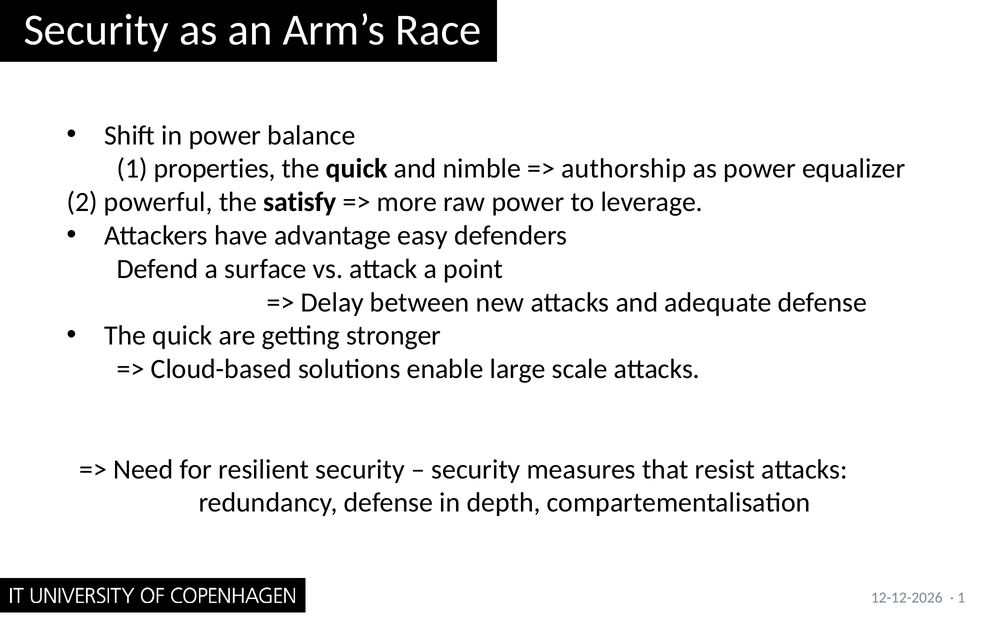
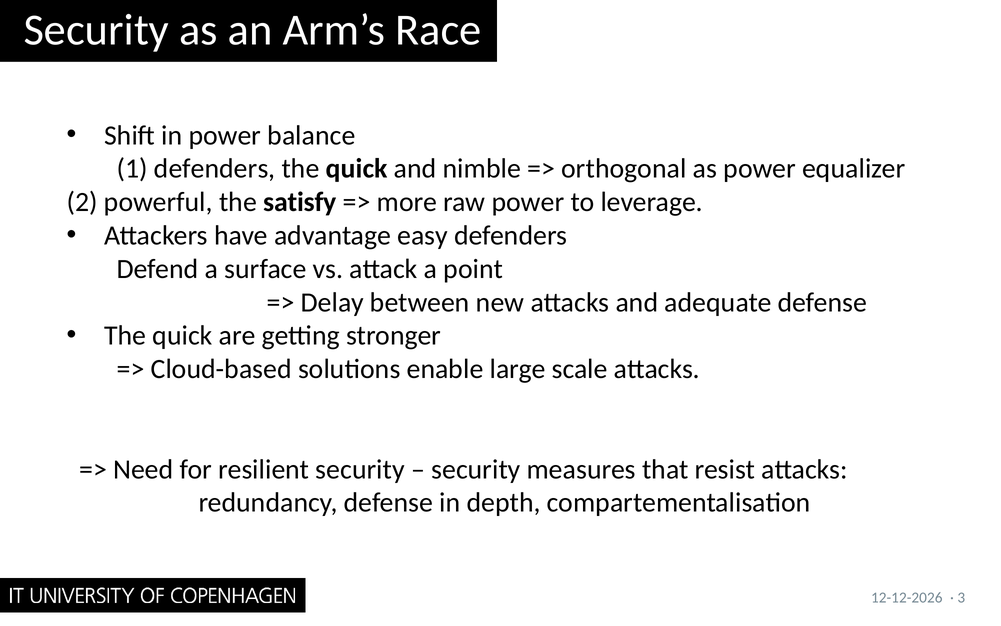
1 properties: properties -> defenders
authorship: authorship -> orthogonal
1 at (961, 597): 1 -> 3
